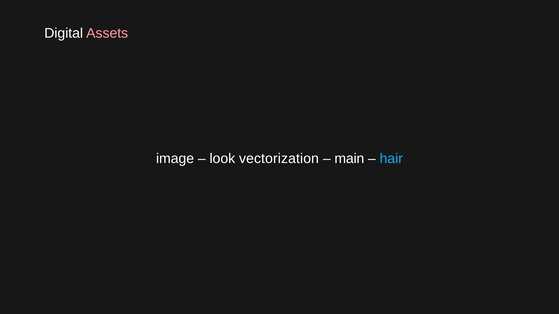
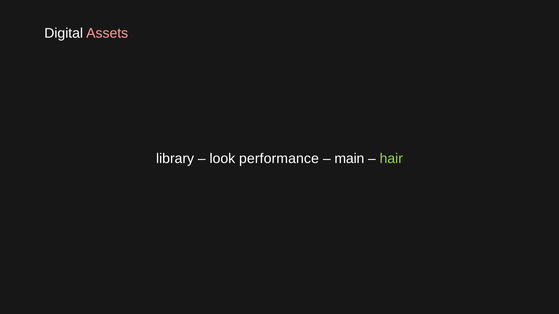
image: image -> library
vectorization: vectorization -> performance
hair colour: light blue -> light green
